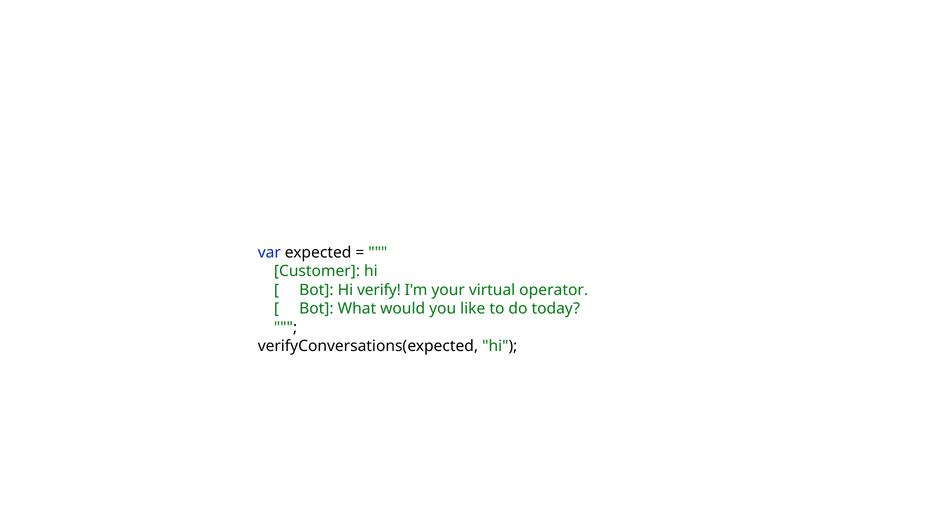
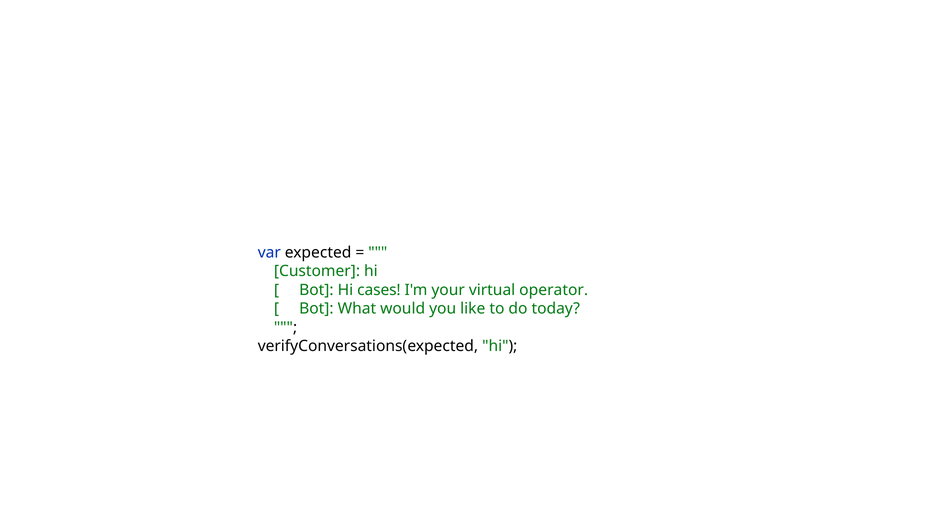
verify: verify -> cases
